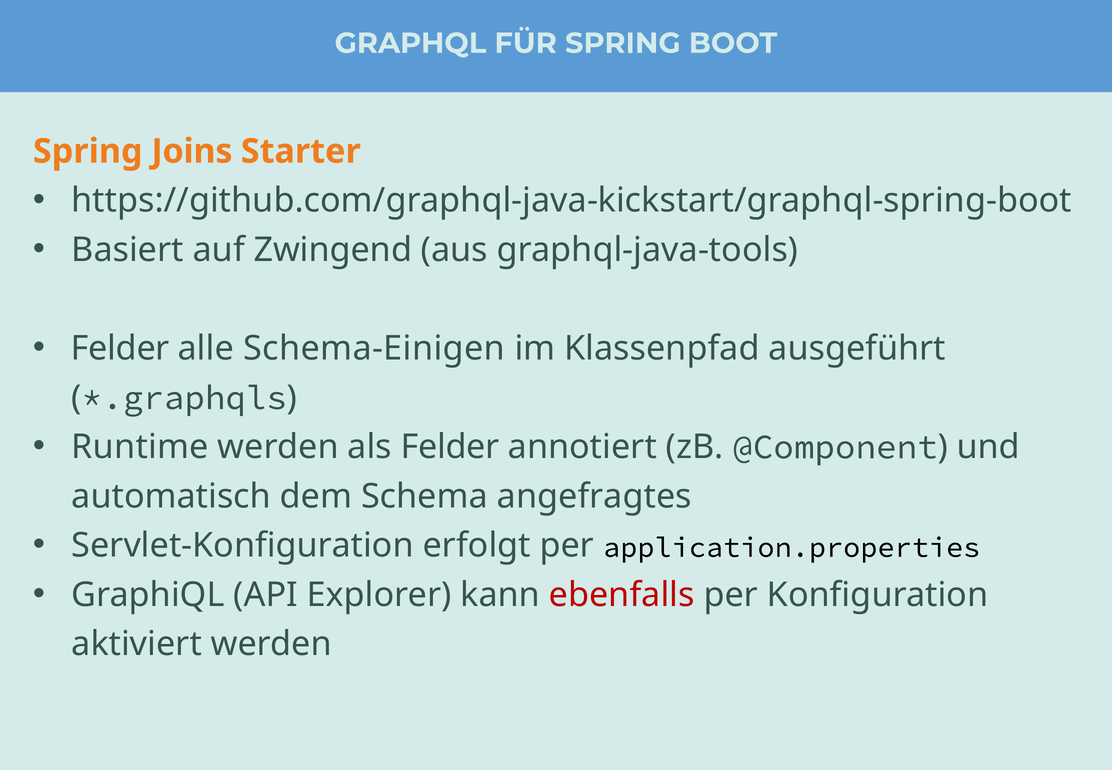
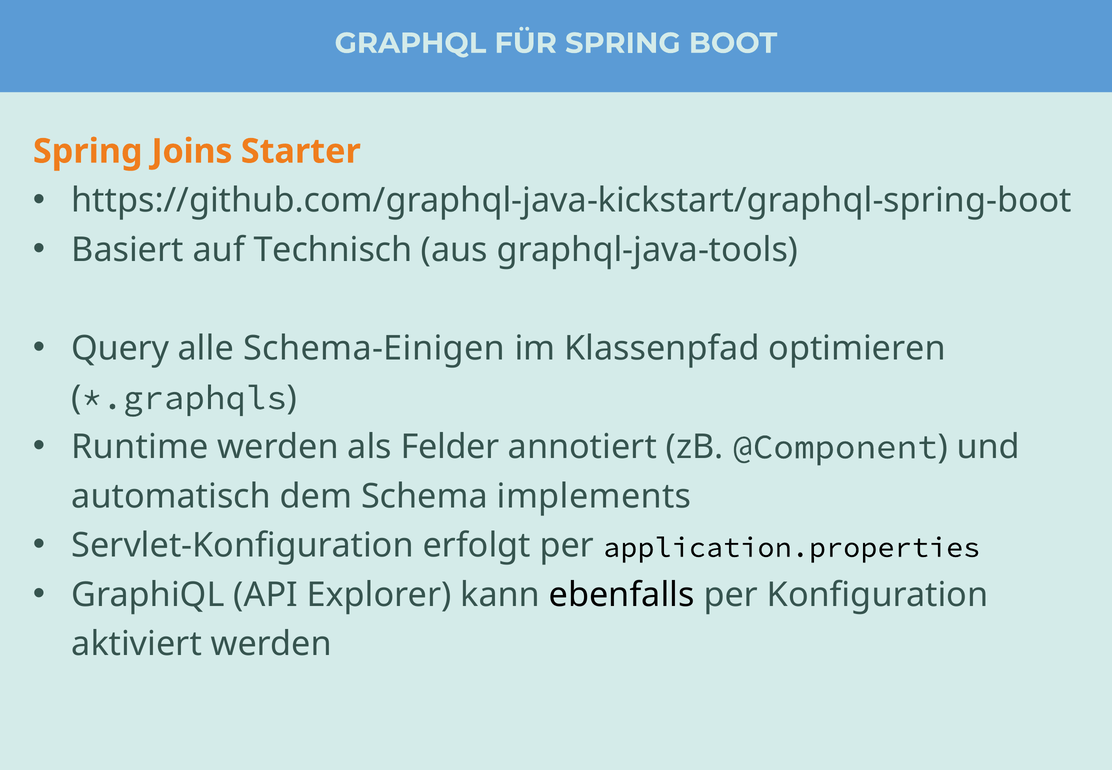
Zwingend: Zwingend -> Technisch
Felder at (120, 348): Felder -> Query
ausgeführt: ausgeführt -> optimieren
angefragtes: angefragtes -> implements
ebenfalls colour: red -> black
